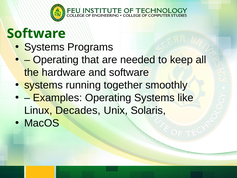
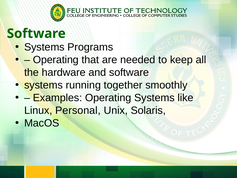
Decades: Decades -> Personal
